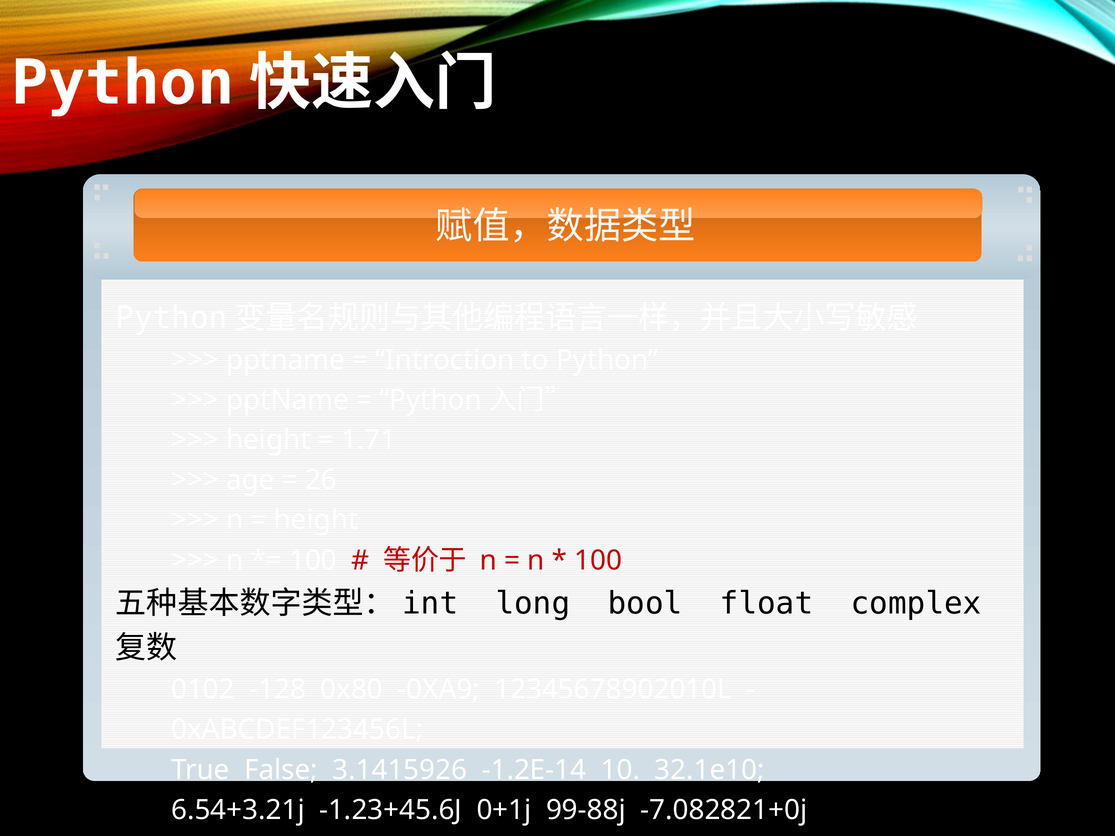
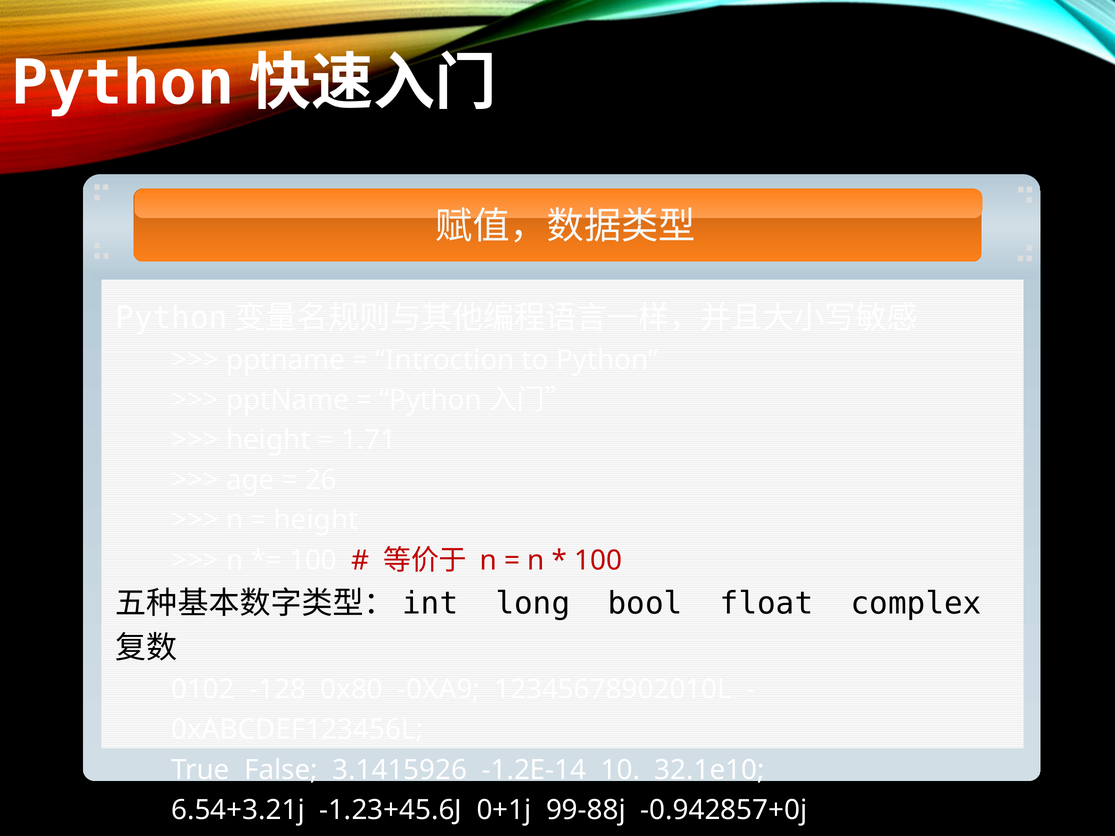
-7.082821+0j: -7.082821+0j -> -0.942857+0j
